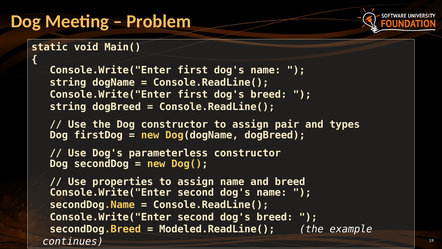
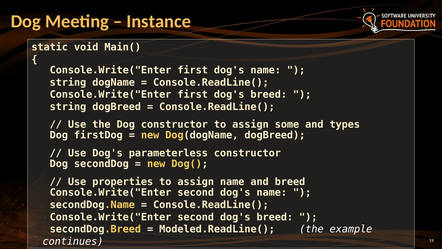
Problem: Problem -> Instance
pair: pair -> some
